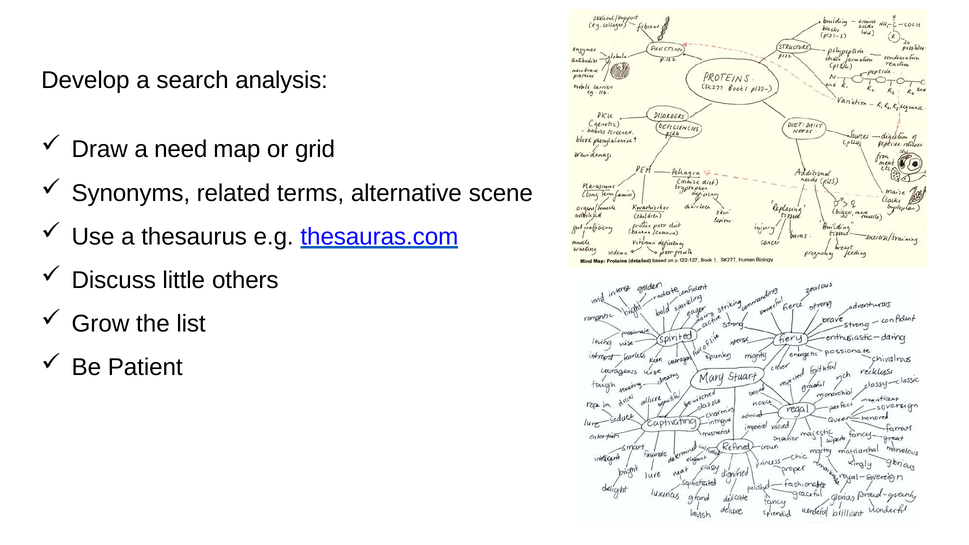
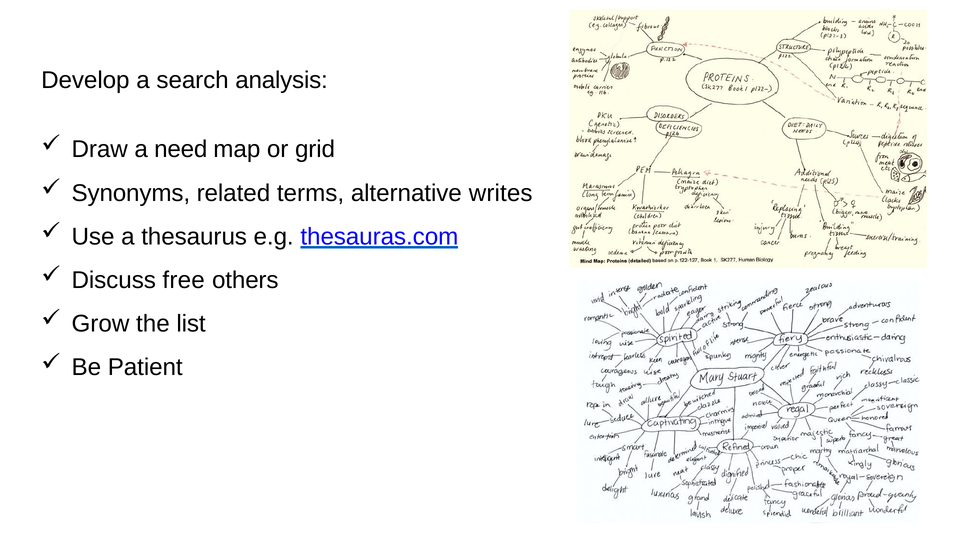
scene: scene -> writes
little: little -> free
